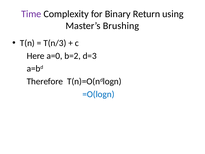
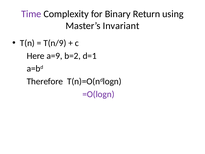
Brushing: Brushing -> Invariant
T(n/3: T(n/3 -> T(n/9
a=0: a=0 -> a=9
d=3: d=3 -> d=1
=O(logn colour: blue -> purple
